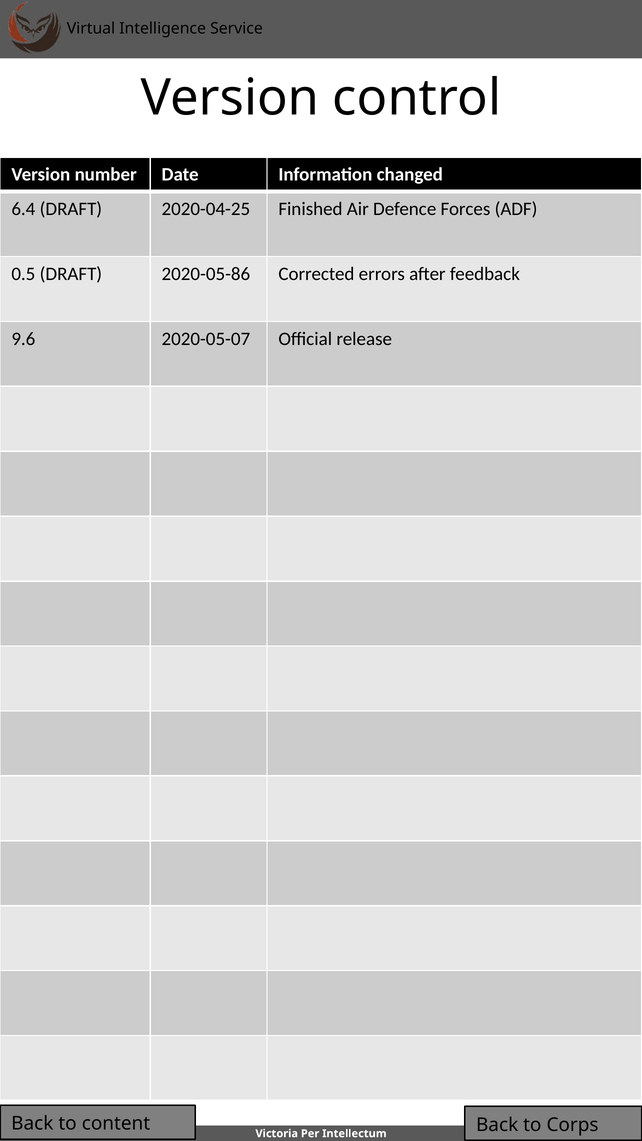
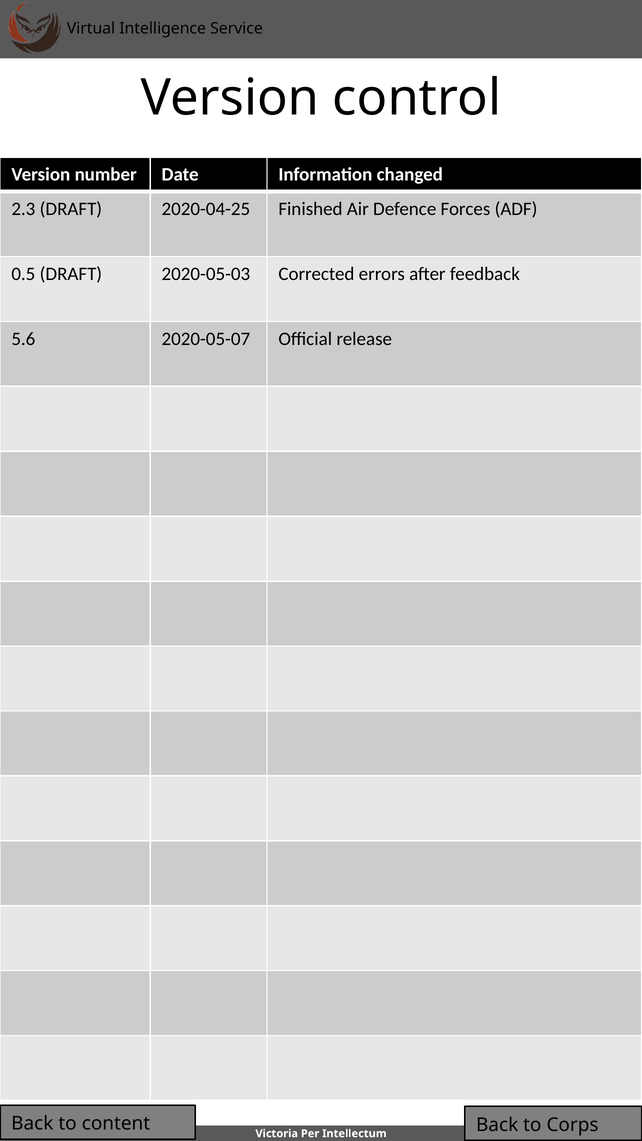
6.4: 6.4 -> 2.3
2020-05-86: 2020-05-86 -> 2020-05-03
9.6: 9.6 -> 5.6
